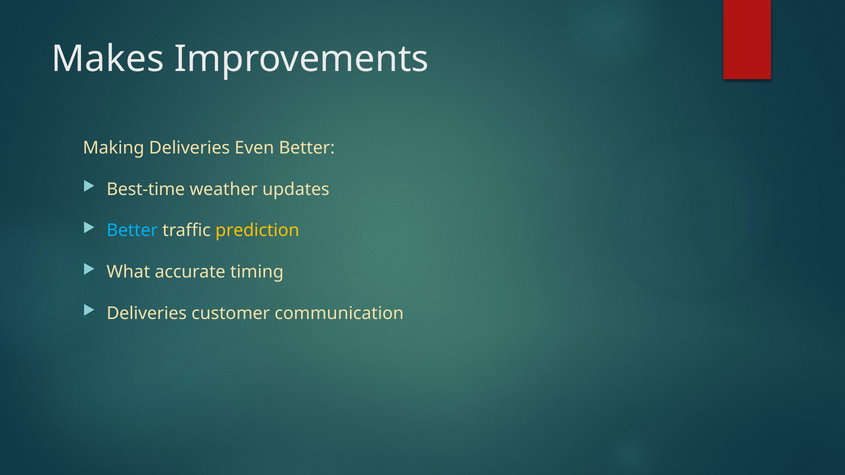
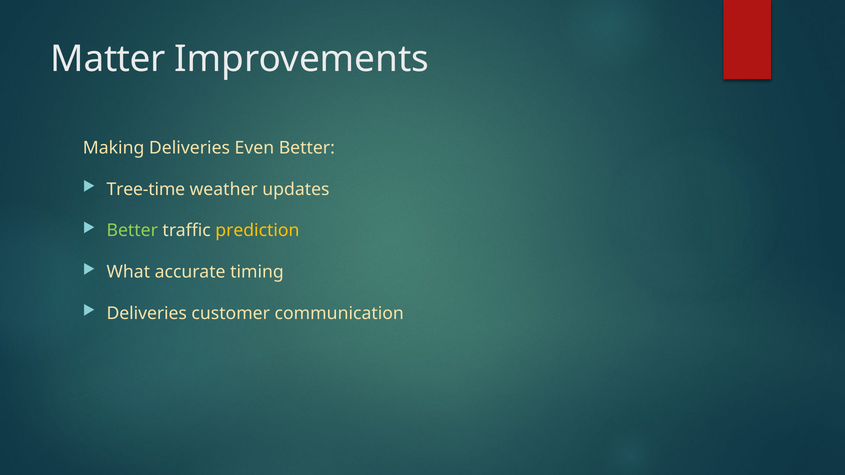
Makes: Makes -> Matter
Best-time: Best-time -> Tree-time
Better at (132, 231) colour: light blue -> light green
